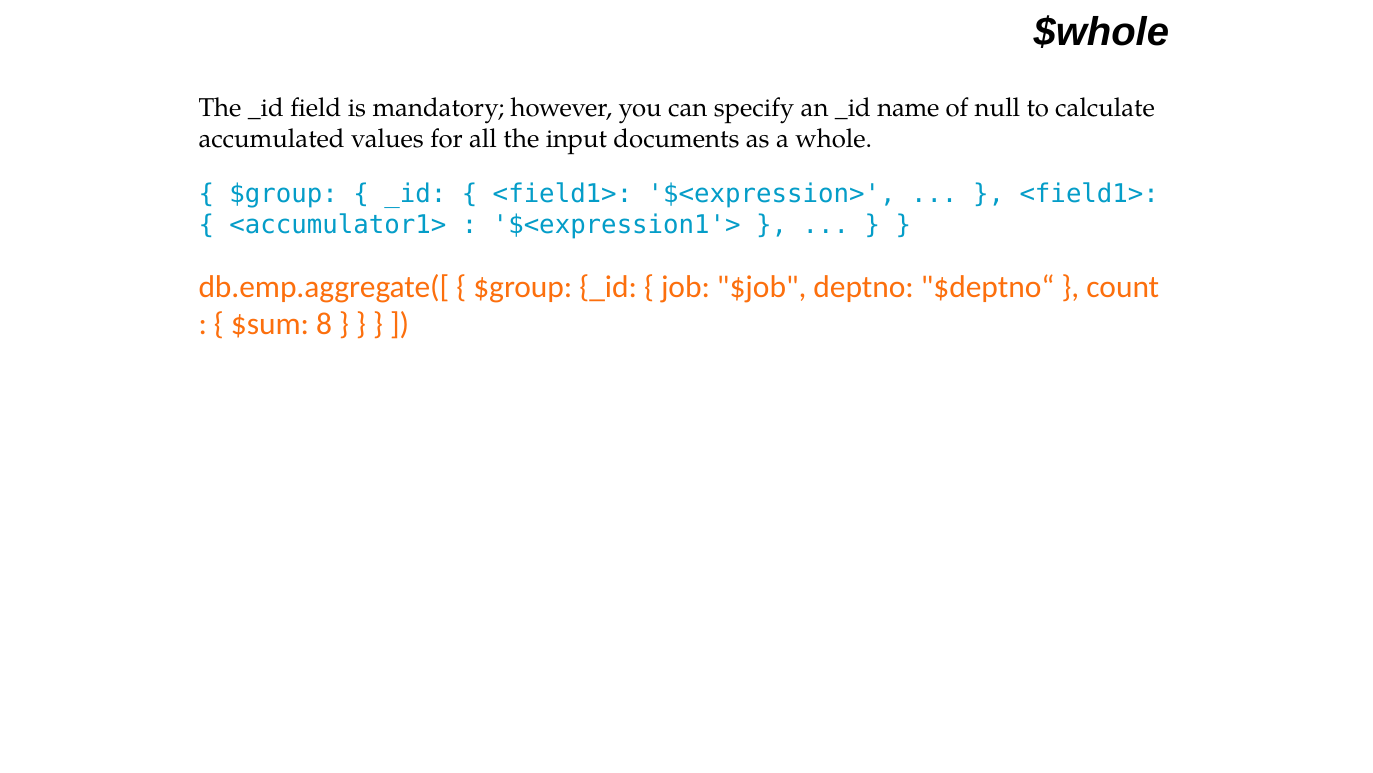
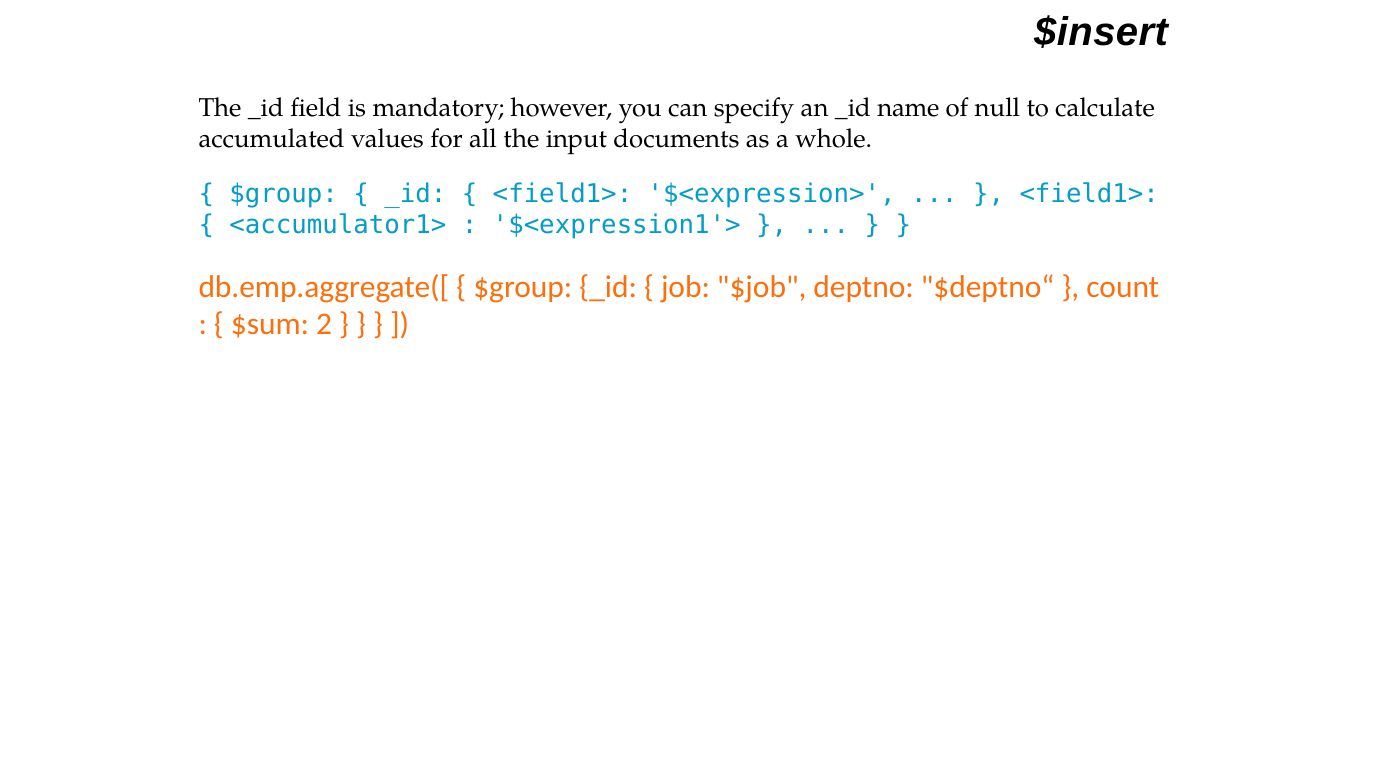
$whole: $whole -> $insert
8: 8 -> 2
